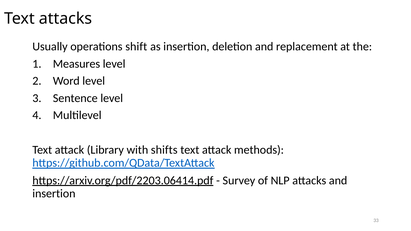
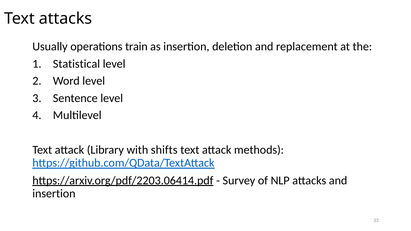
shift: shift -> train
Measures: Measures -> Statistical
